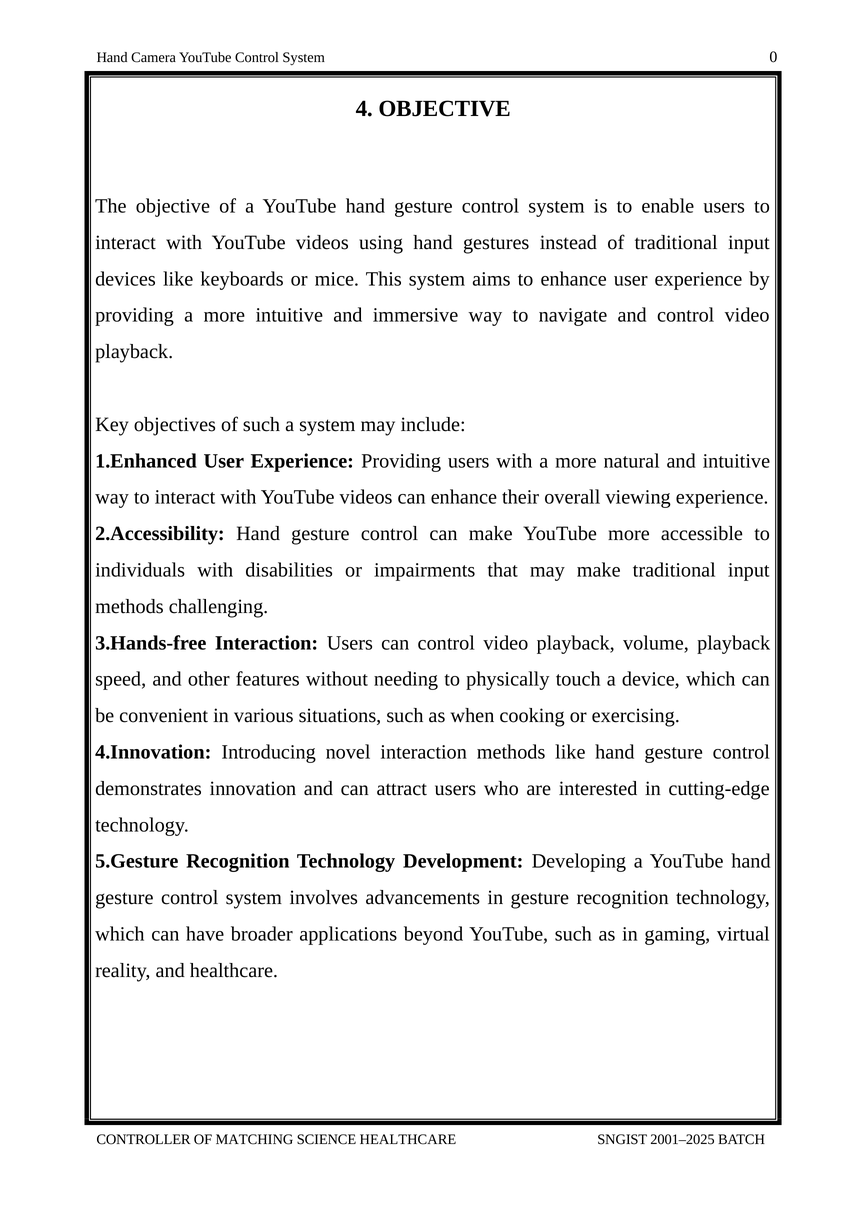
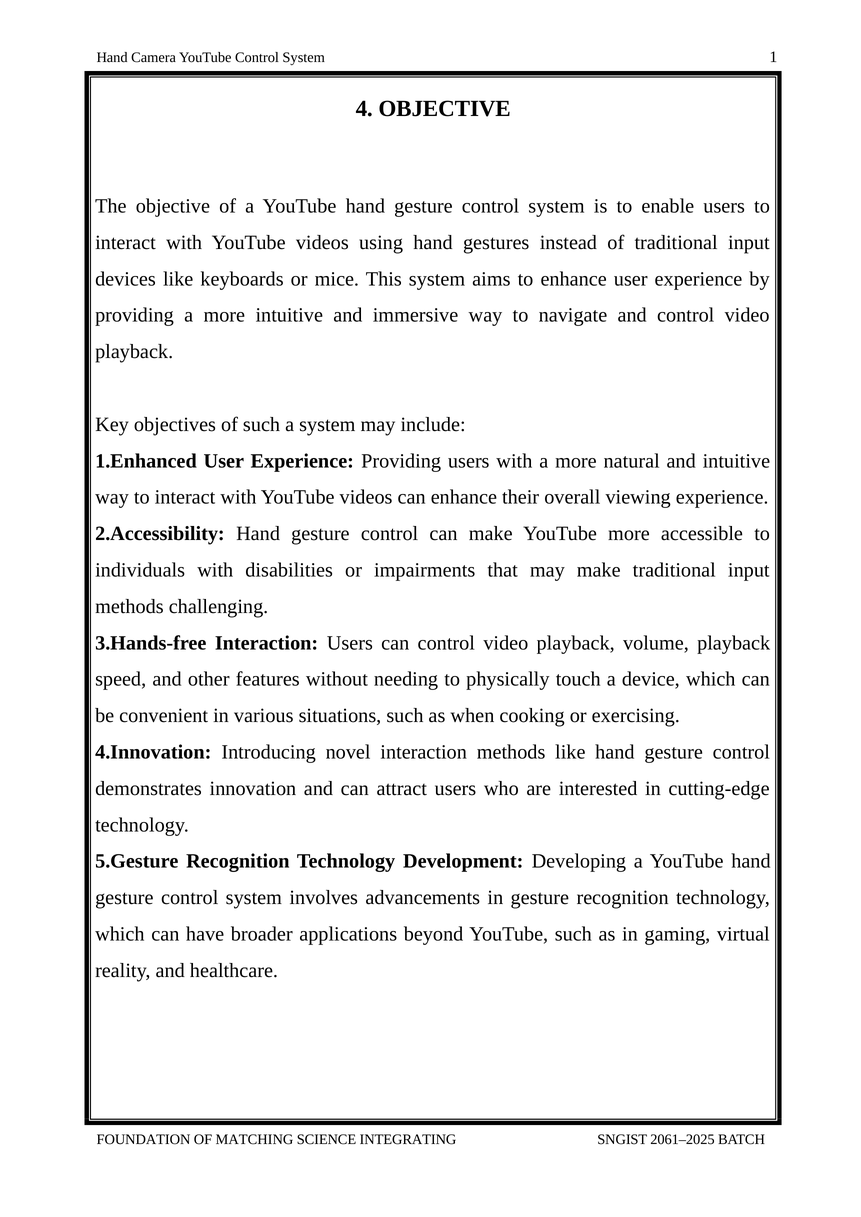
0: 0 -> 1
CONTROLLER: CONTROLLER -> FOUNDATION
SCIENCE HEALTHCARE: HEALTHCARE -> INTEGRATING
2001–2025: 2001–2025 -> 2061–2025
